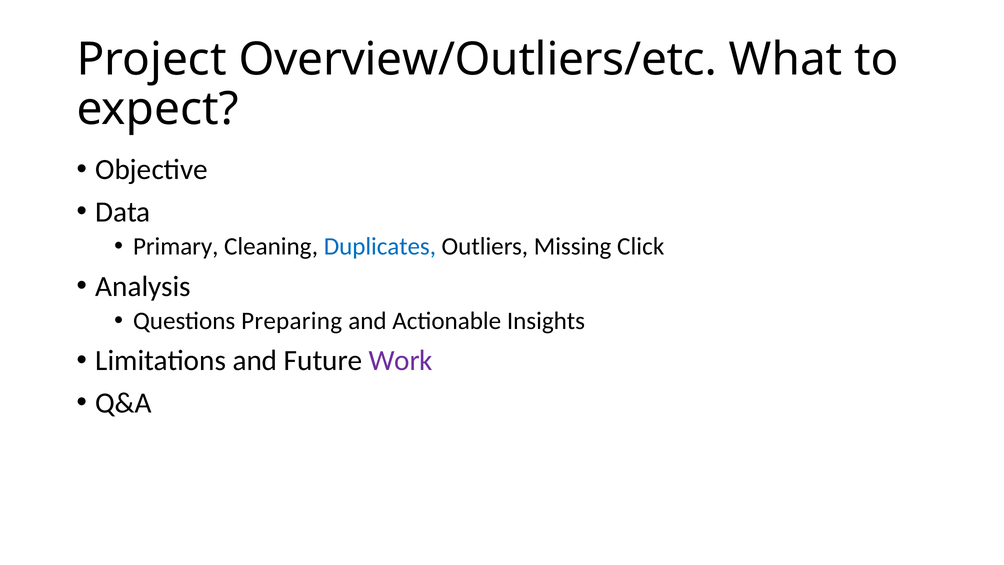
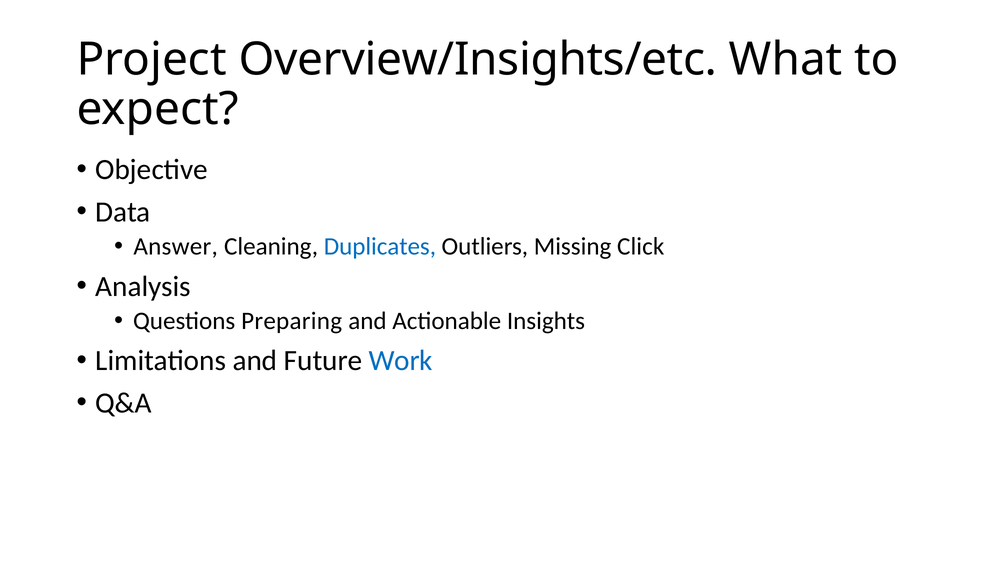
Overview/Outliers/etc: Overview/Outliers/etc -> Overview/Insights/etc
Primary: Primary -> Answer
Work colour: purple -> blue
